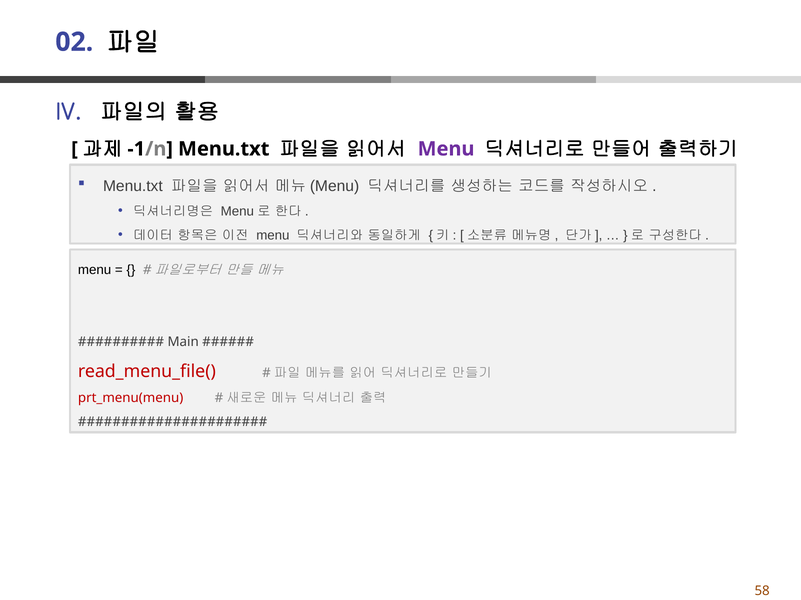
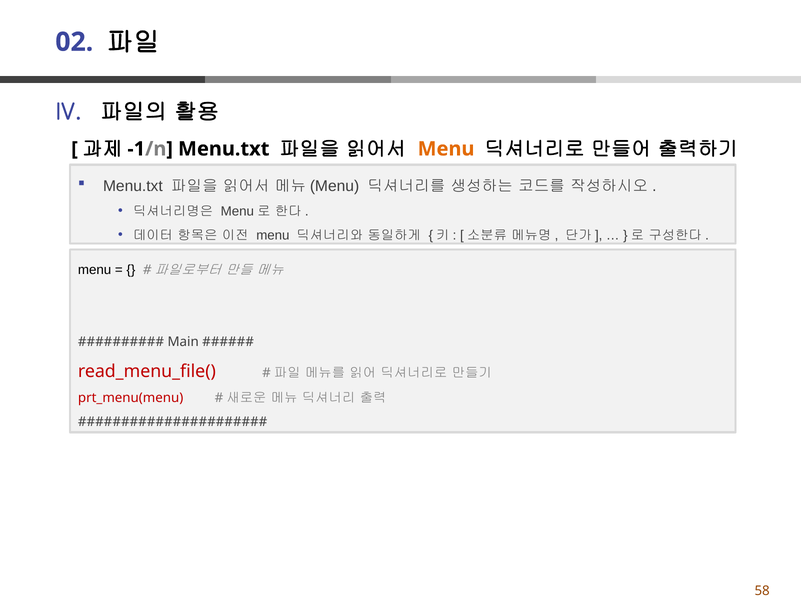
Menu at (446, 149) colour: purple -> orange
